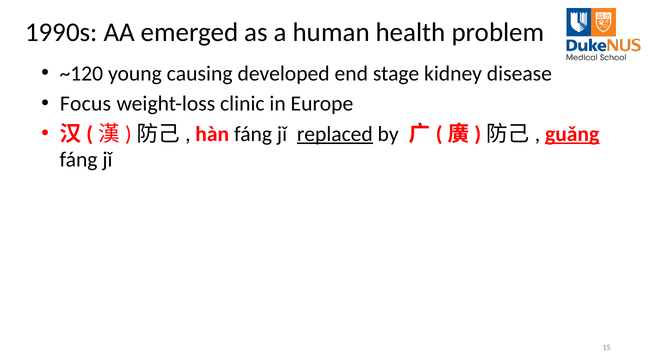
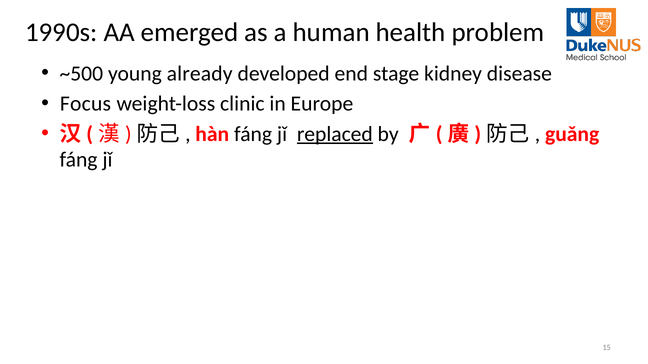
~120: ~120 -> ~500
causing: causing -> already
guǎng underline: present -> none
